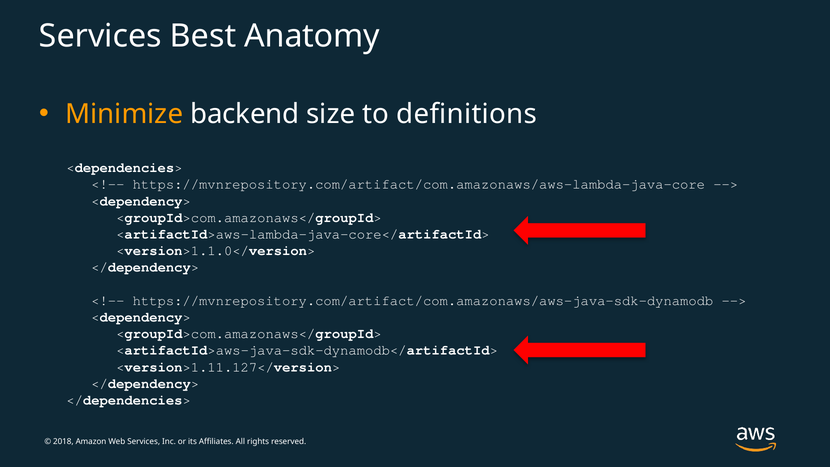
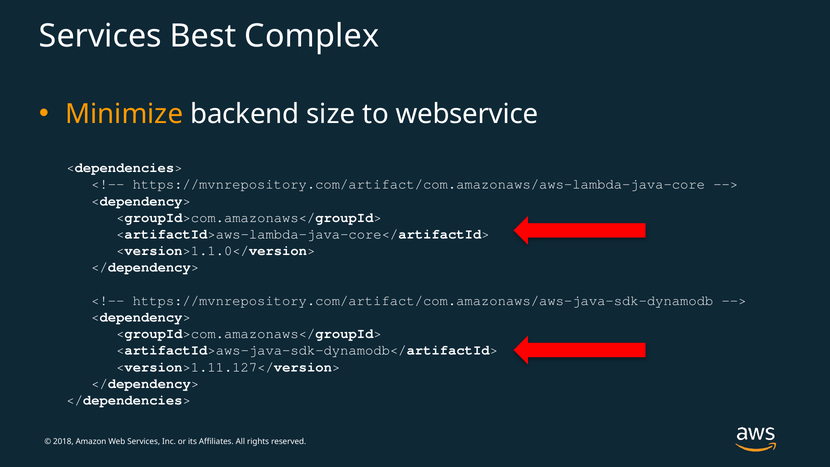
Anatomy: Anatomy -> Complex
definitions: definitions -> webservice
